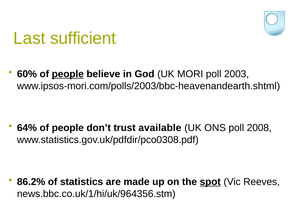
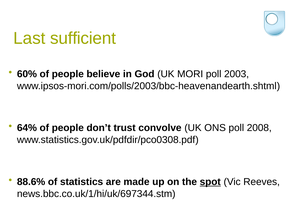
people at (68, 74) underline: present -> none
available: available -> convolve
86.2%: 86.2% -> 88.6%
news.bbc.co.uk/1/hi/uk/964356.stm: news.bbc.co.uk/1/hi/uk/964356.stm -> news.bbc.co.uk/1/hi/uk/697344.stm
